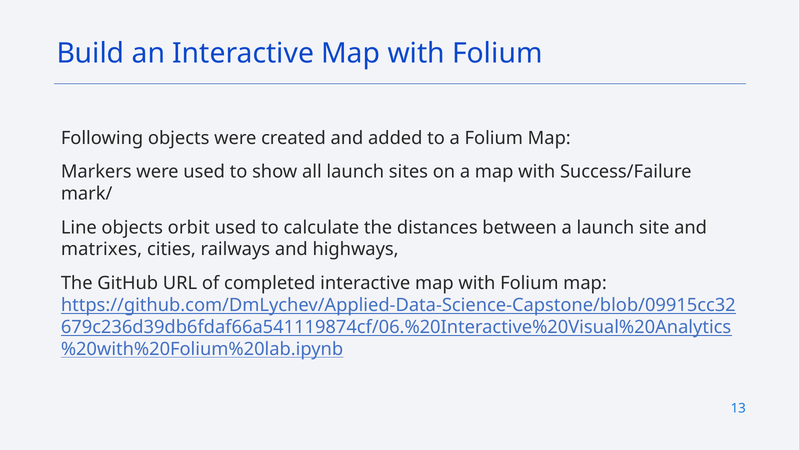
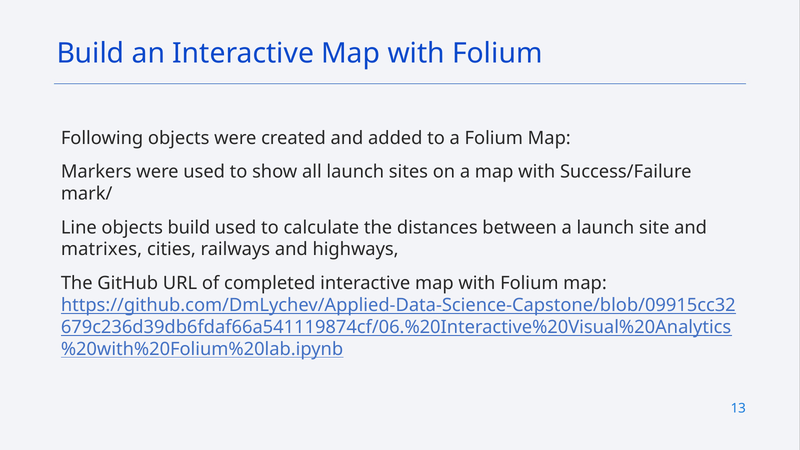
objects orbit: orbit -> build
